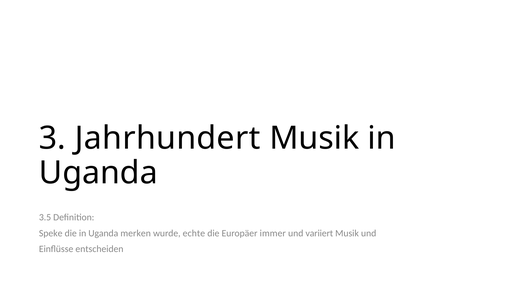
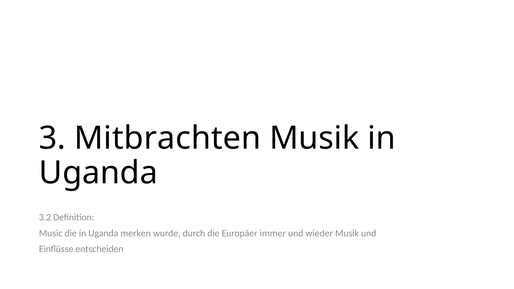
Jahrhundert: Jahrhundert -> Mitbrachten
3.5: 3.5 -> 3.2
Speke: Speke -> Music
echte: echte -> durch
variiert: variiert -> wieder
